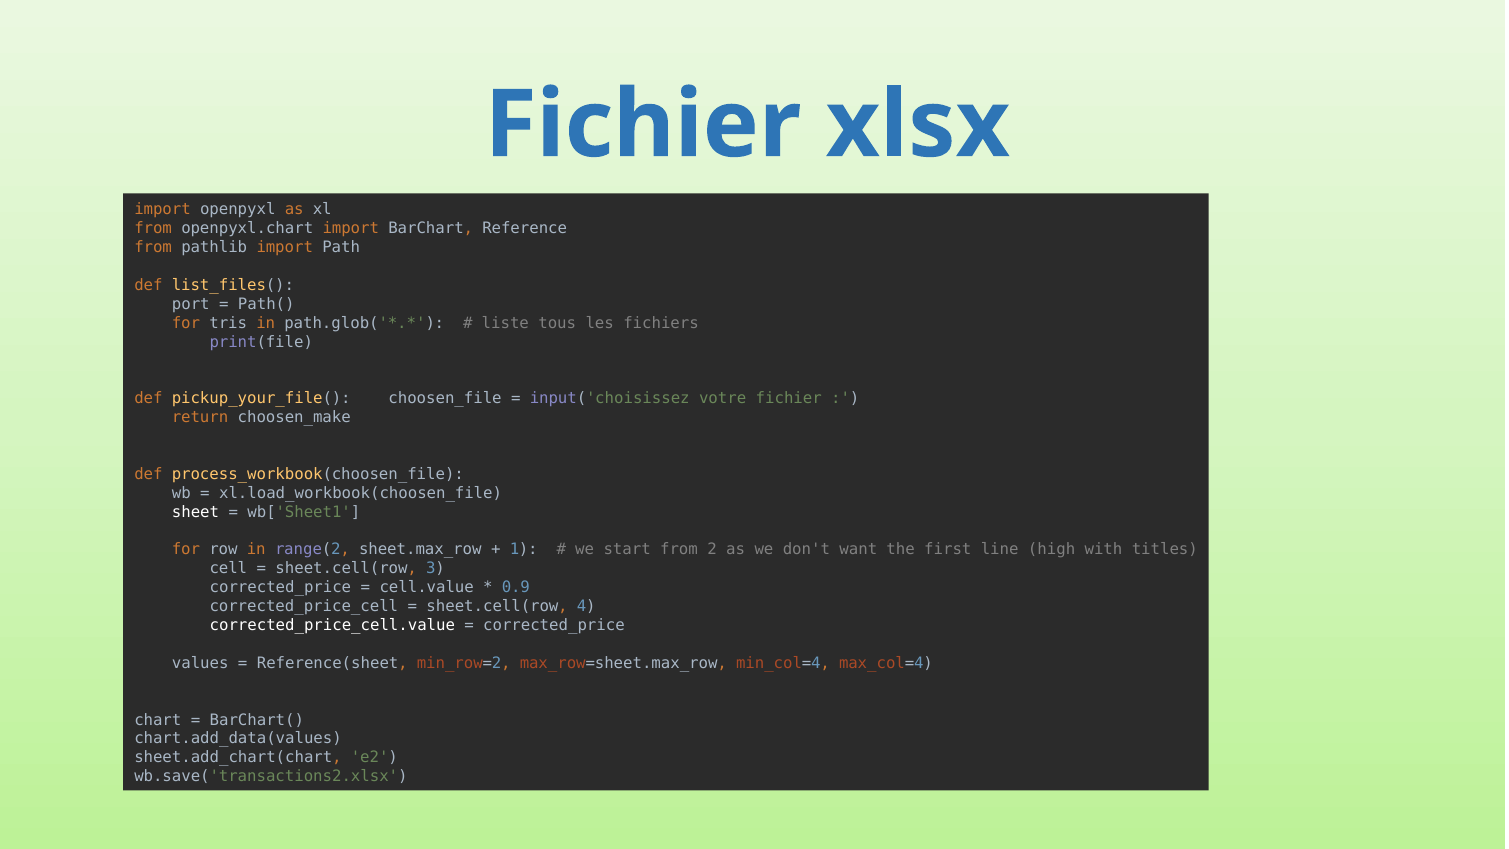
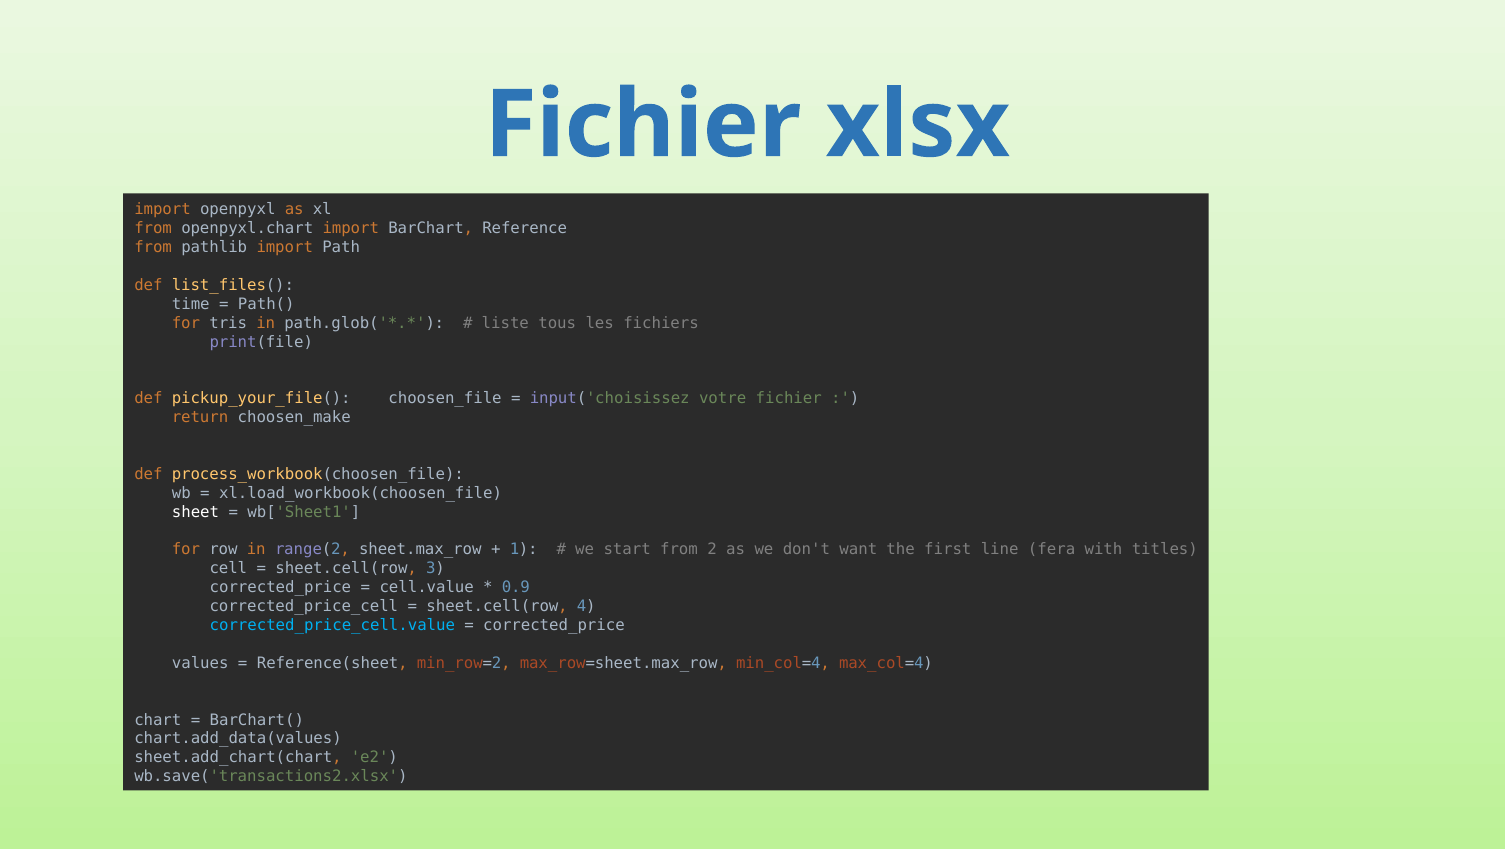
port: port -> time
high: high -> fera
corrected_price_cell.value colour: white -> light blue
